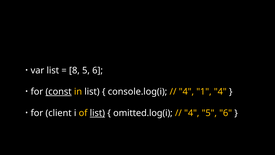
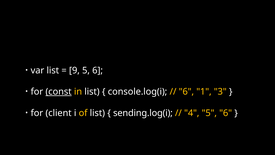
8: 8 -> 9
4 at (186, 92): 4 -> 6
1 4: 4 -> 3
list at (97, 113) underline: present -> none
omitted.log(i: omitted.log(i -> sending.log(i
